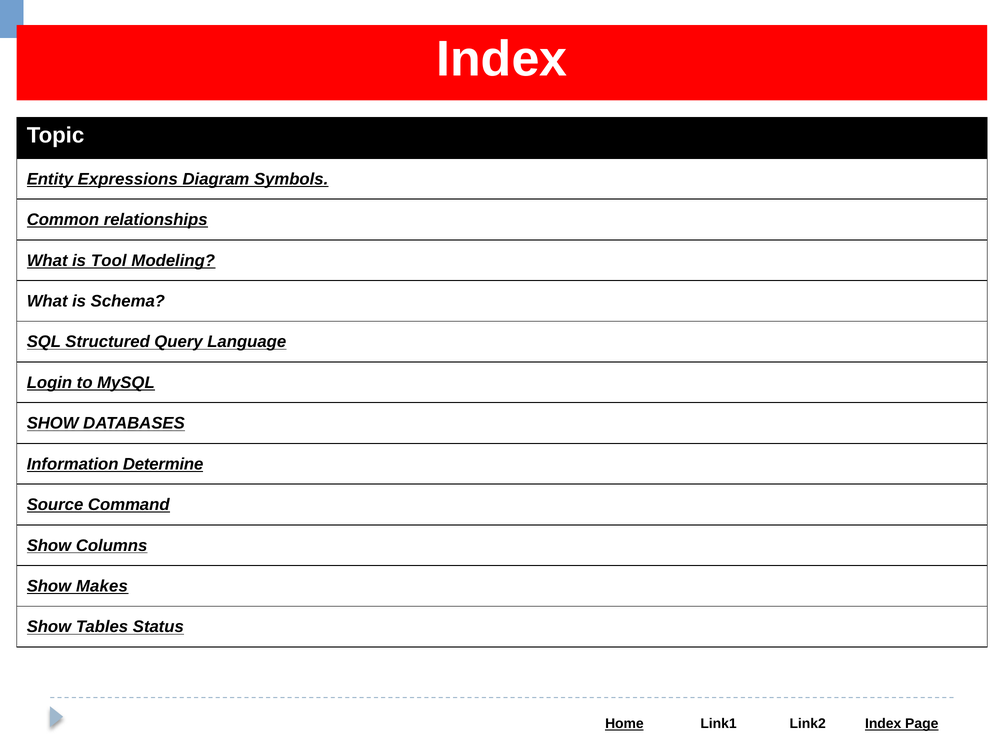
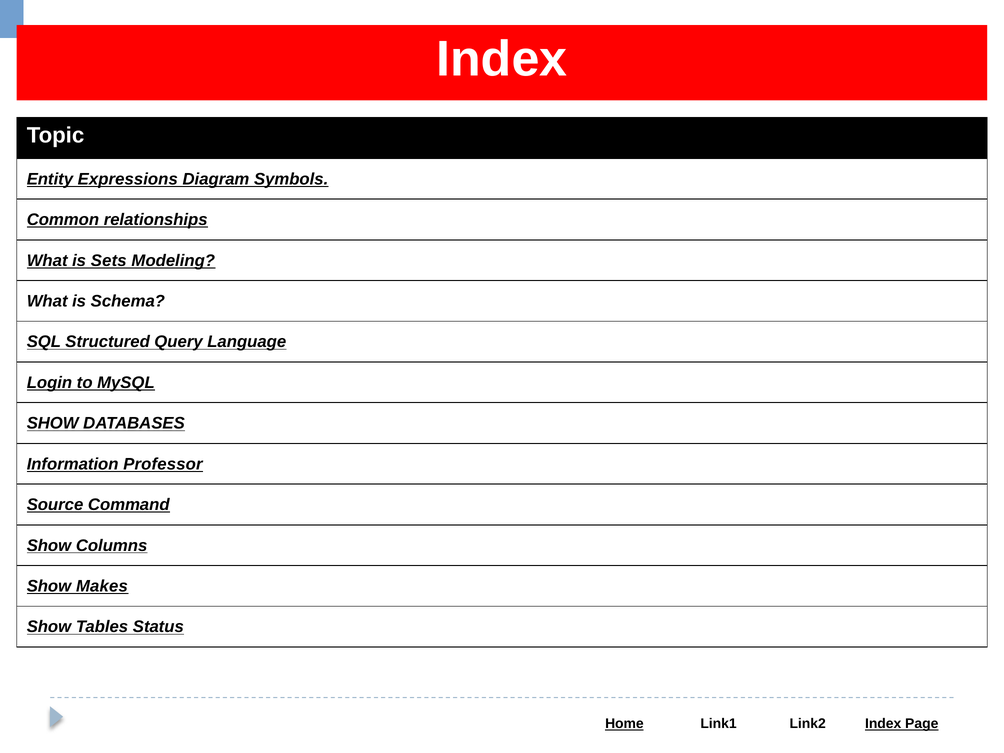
Tool: Tool -> Sets
Determine: Determine -> Professor
